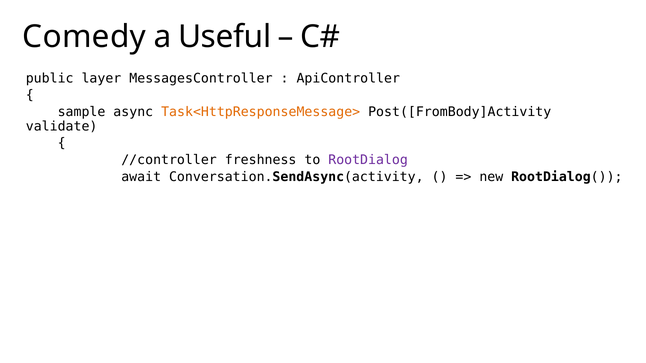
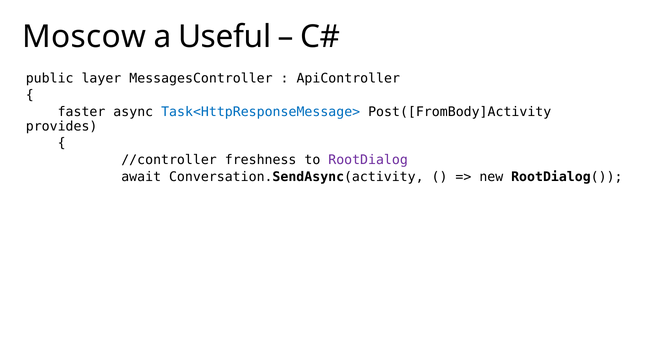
Comedy: Comedy -> Moscow
sample: sample -> faster
Task<HttpResponseMessage> colour: orange -> blue
validate: validate -> provides
